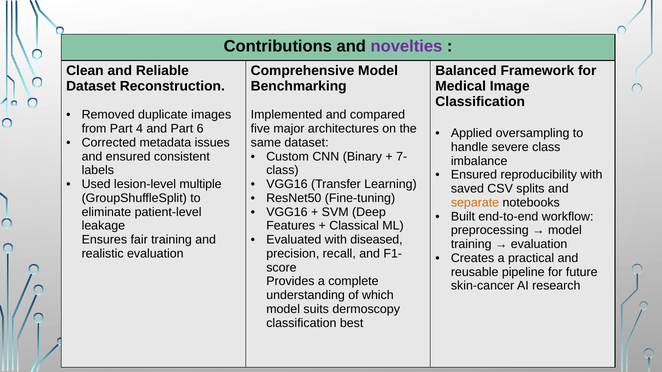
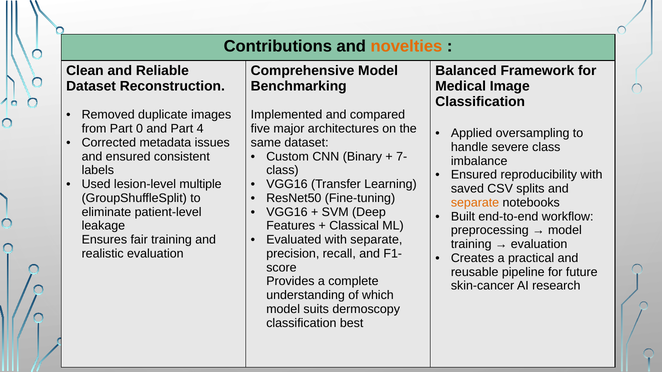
novelties colour: purple -> orange
4: 4 -> 0
6: 6 -> 4
with diseased: diseased -> separate
